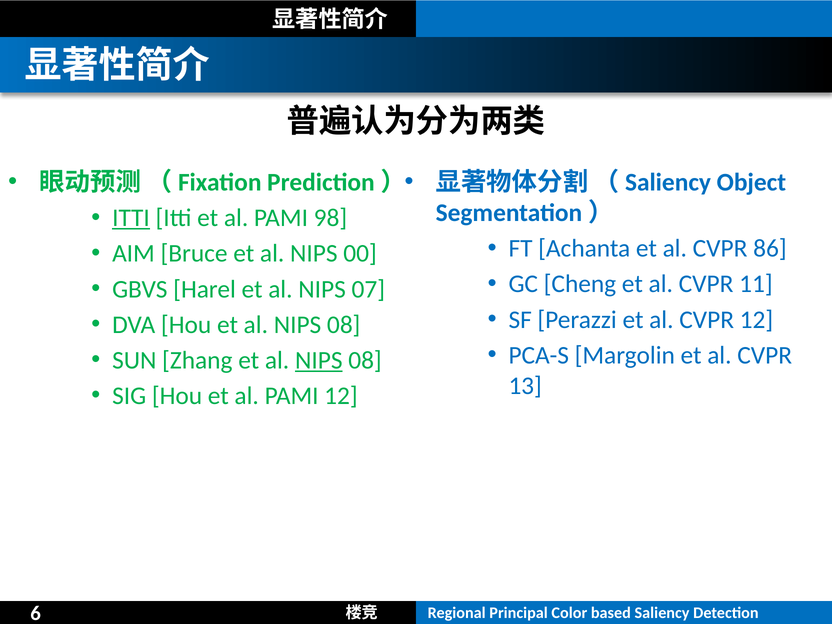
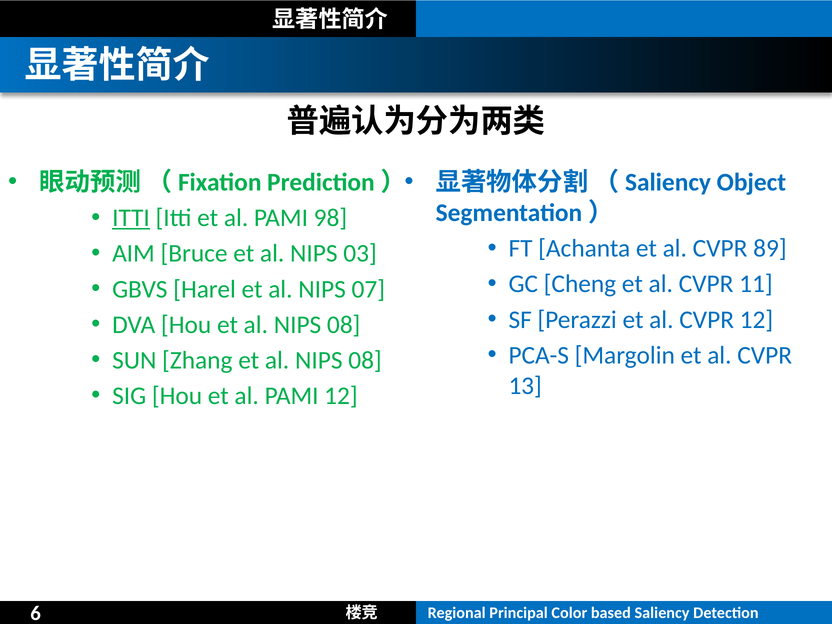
86: 86 -> 89
00: 00 -> 03
NIPS at (319, 360) underline: present -> none
